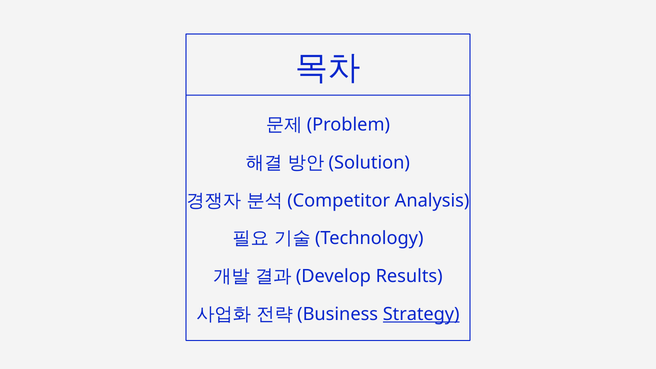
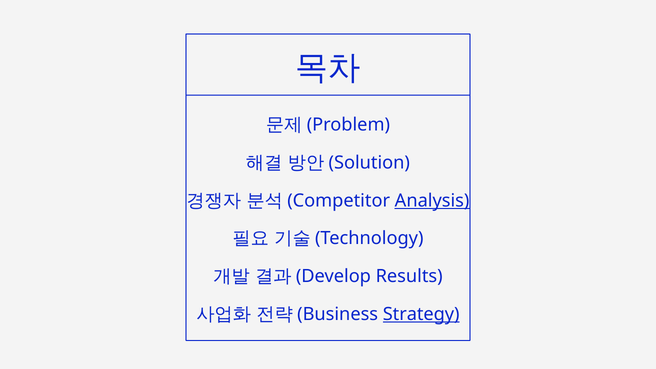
Analysis underline: none -> present
